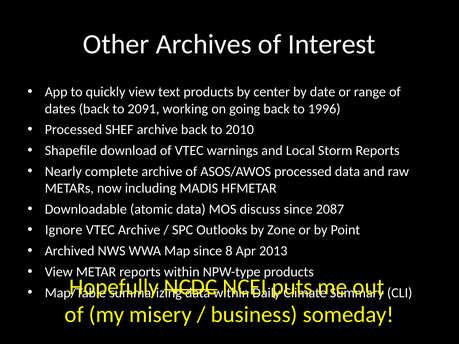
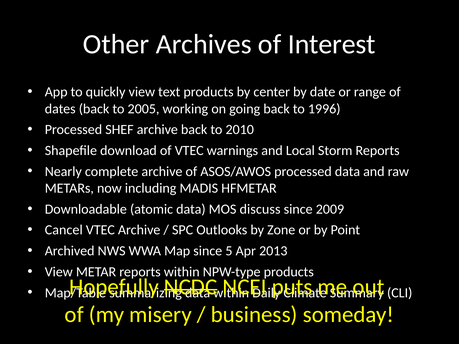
2091: 2091 -> 2005
2087: 2087 -> 2009
Ignore: Ignore -> Cancel
8: 8 -> 5
